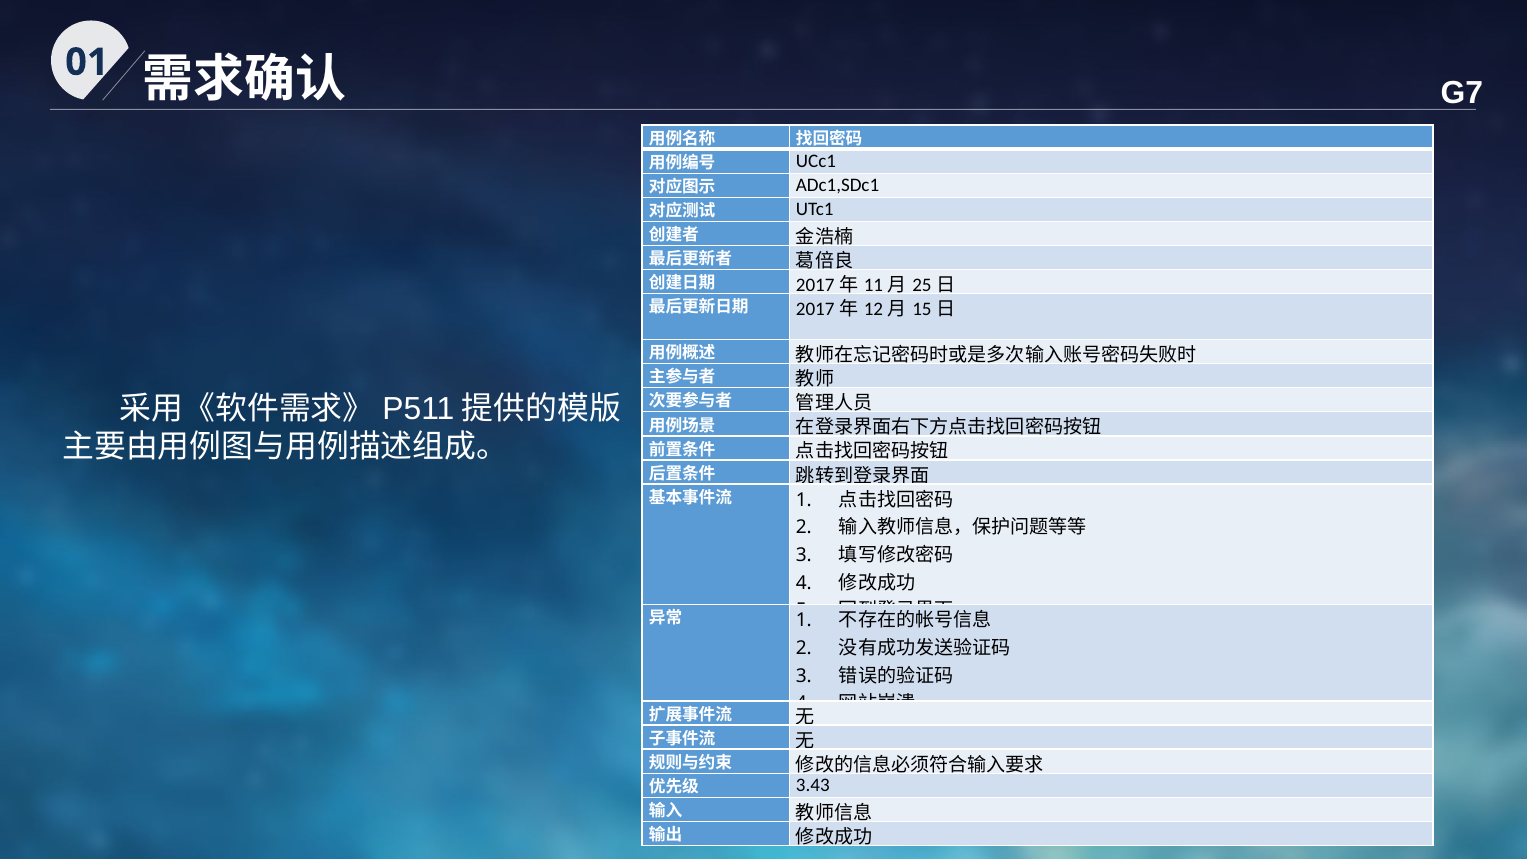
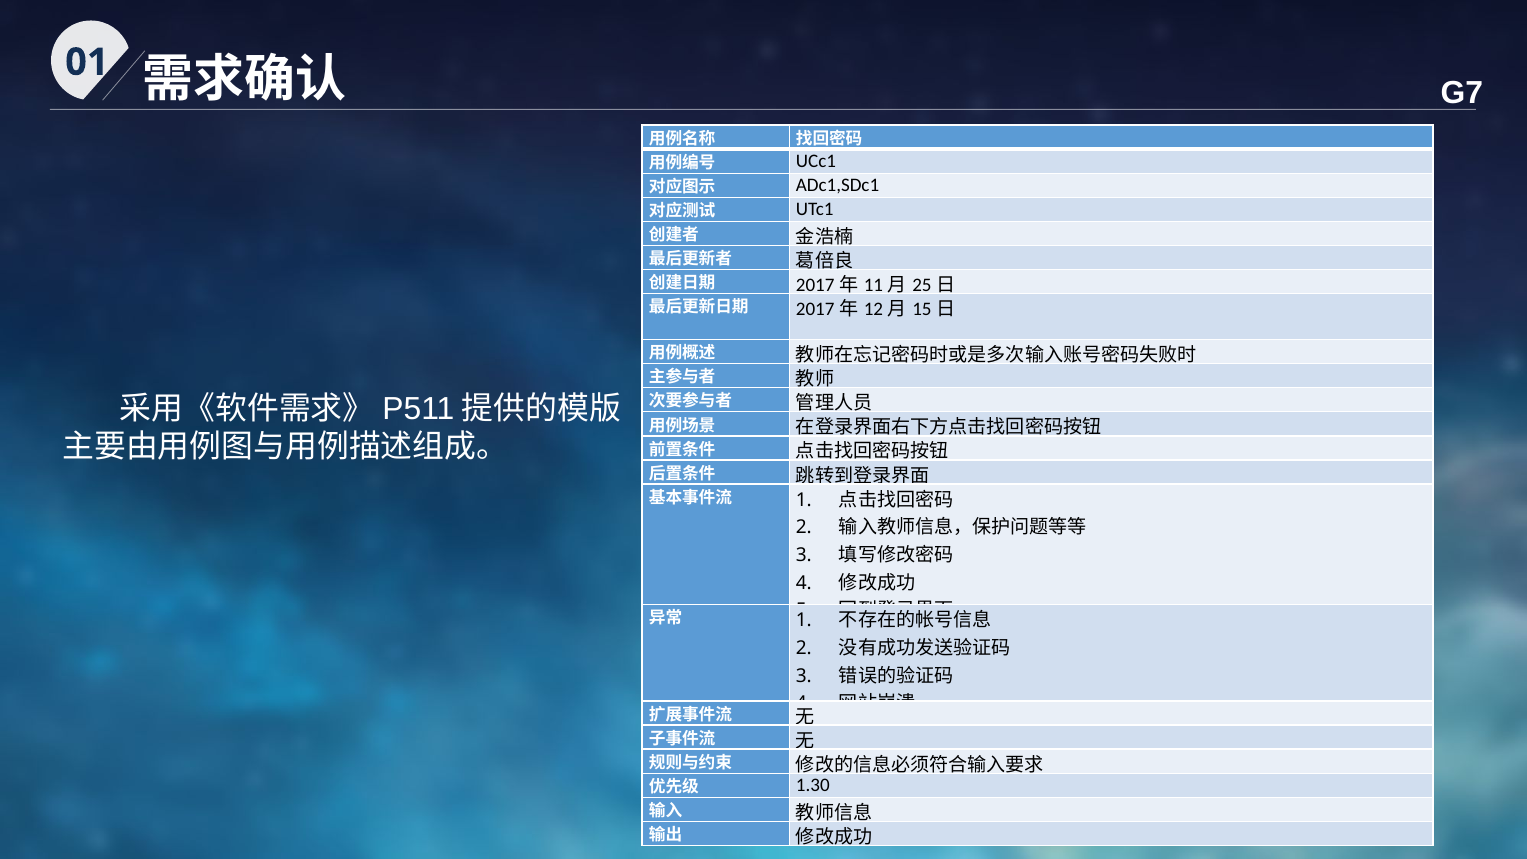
3.43: 3.43 -> 1.30
